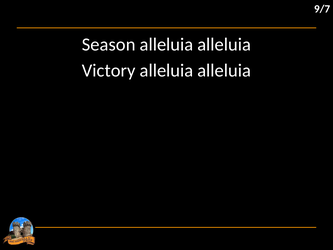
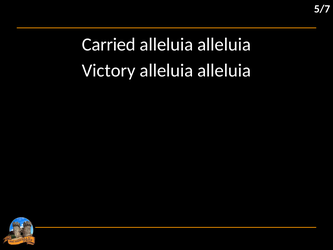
9/7: 9/7 -> 5/7
Season: Season -> Carried
